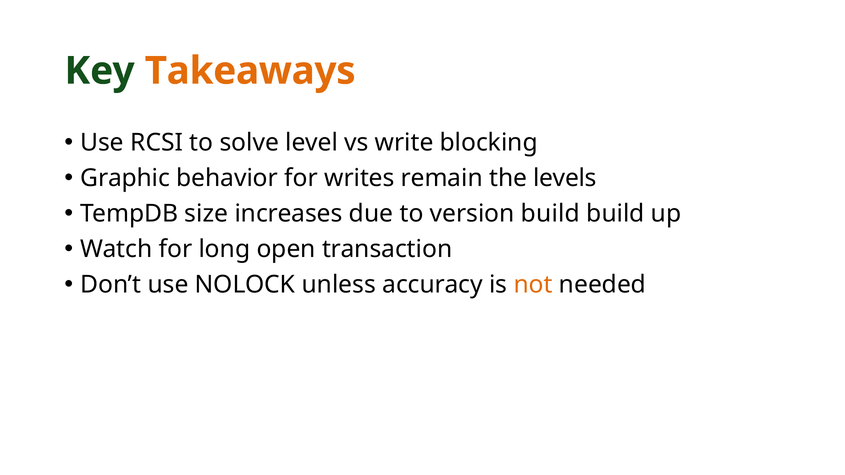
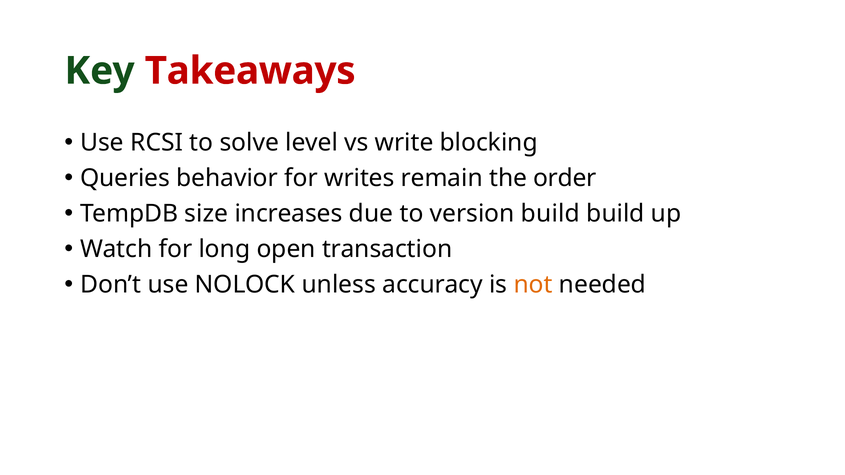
Takeaways colour: orange -> red
Graphic: Graphic -> Queries
levels: levels -> order
